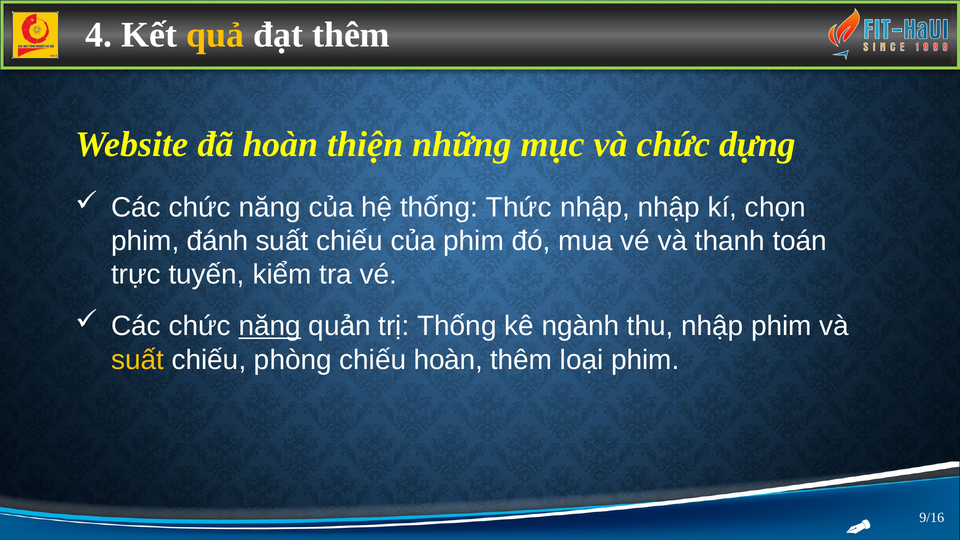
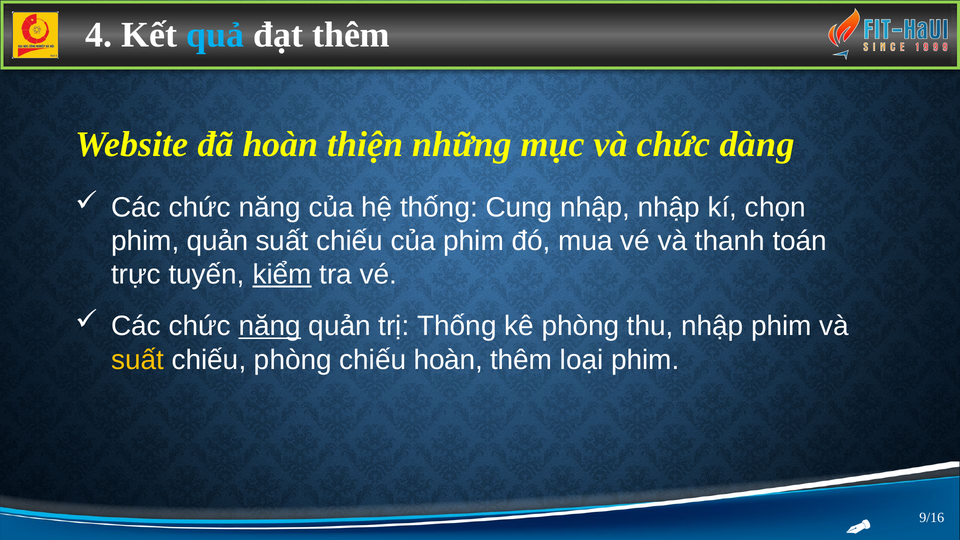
quả colour: yellow -> light blue
dựng: dựng -> dàng
Thức: Thức -> Cung
phim đánh: đánh -> quản
kiểm underline: none -> present
kê ngành: ngành -> phòng
